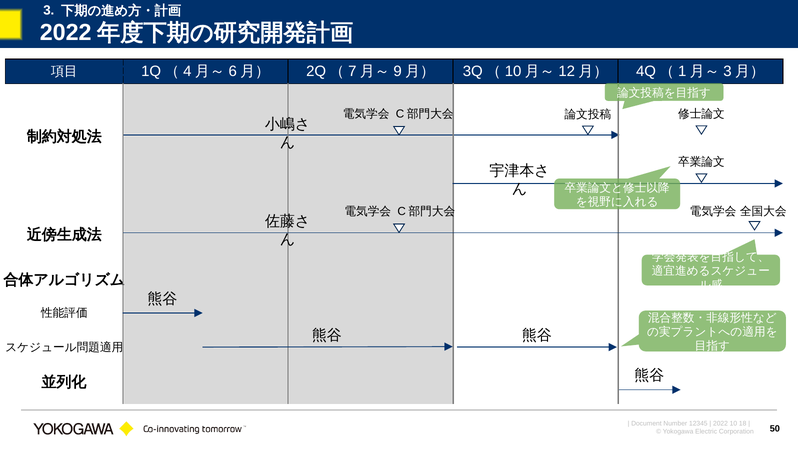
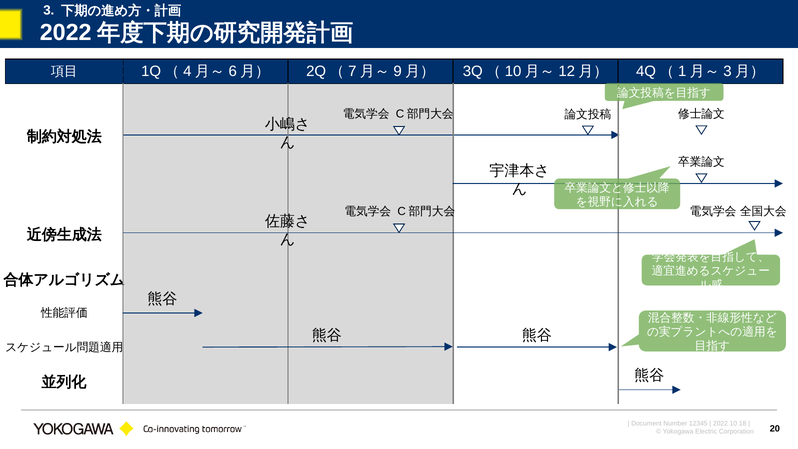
50: 50 -> 20
